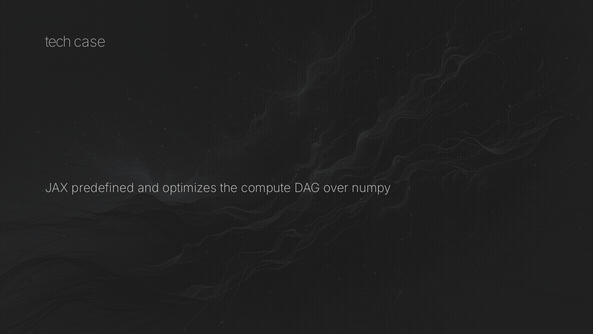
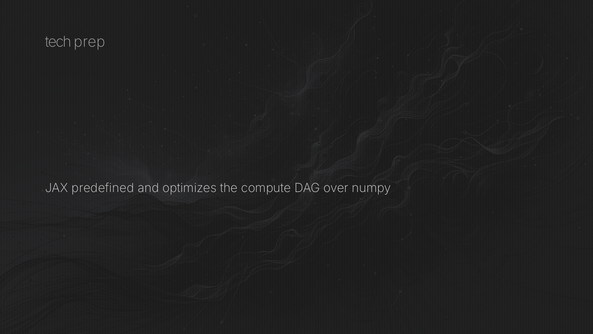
case: case -> prep
